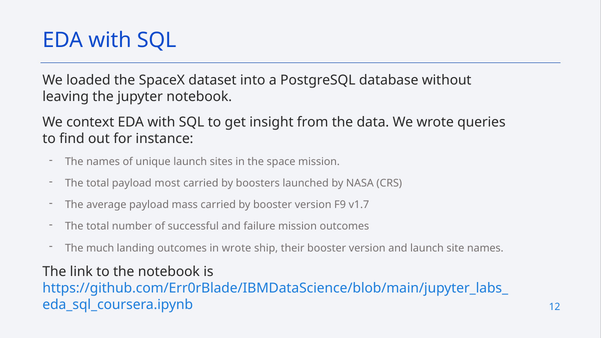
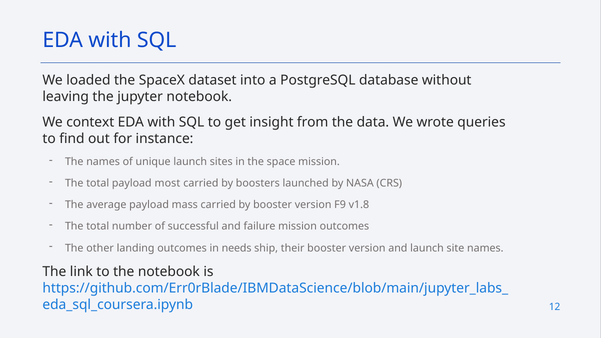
v1.7: v1.7 -> v1.8
much: much -> other
in wrote: wrote -> needs
